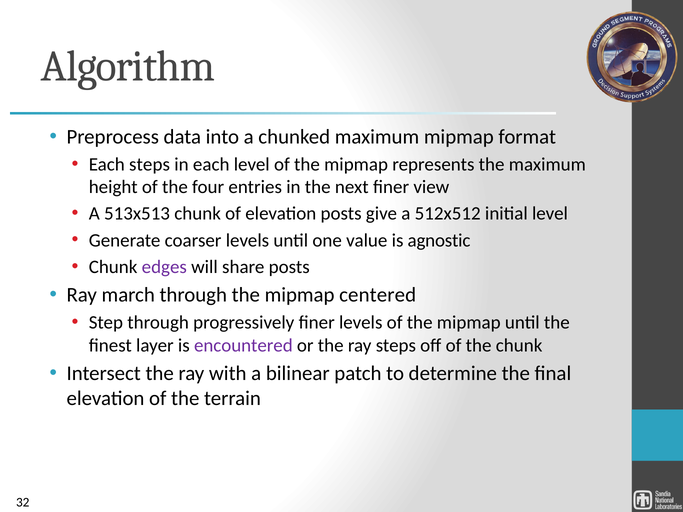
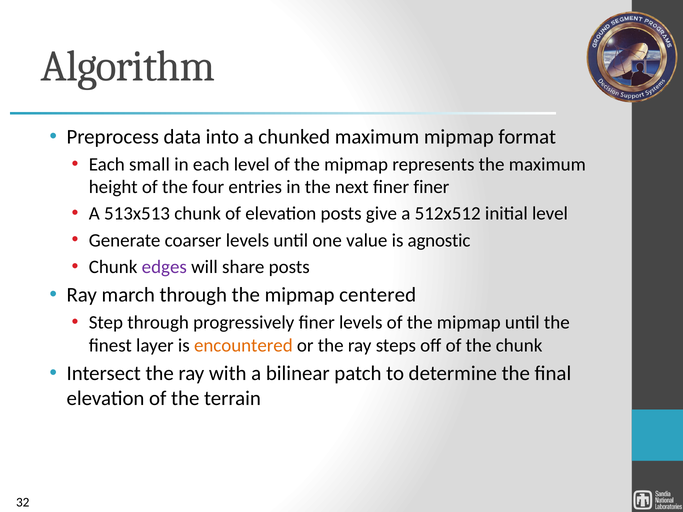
Each steps: steps -> small
finer view: view -> finer
encountered colour: purple -> orange
